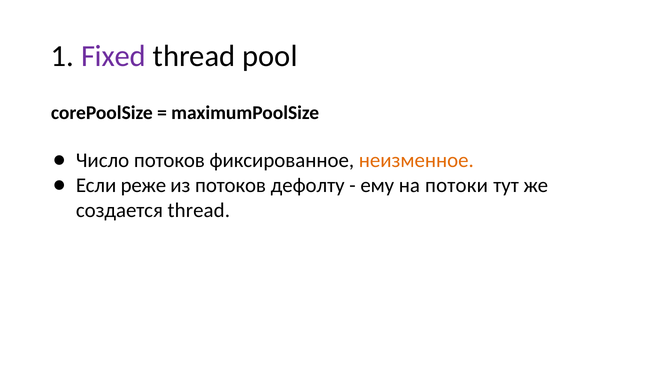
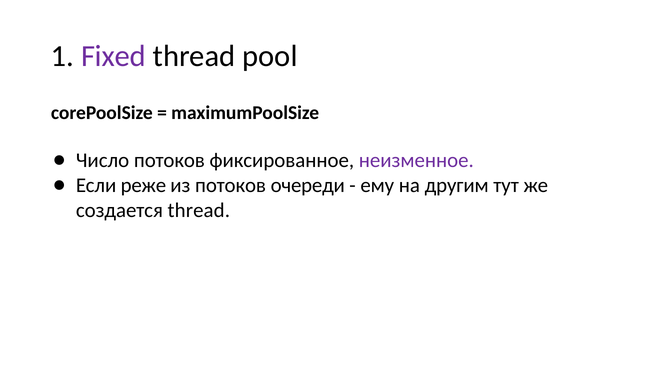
неизменное colour: orange -> purple
дефолту: дефолту -> очереди
потоки: потоки -> другим
